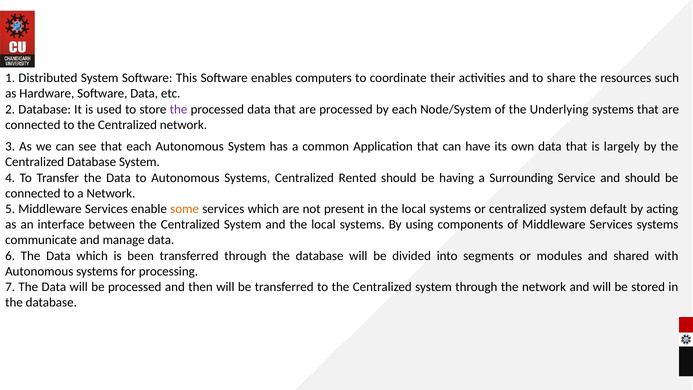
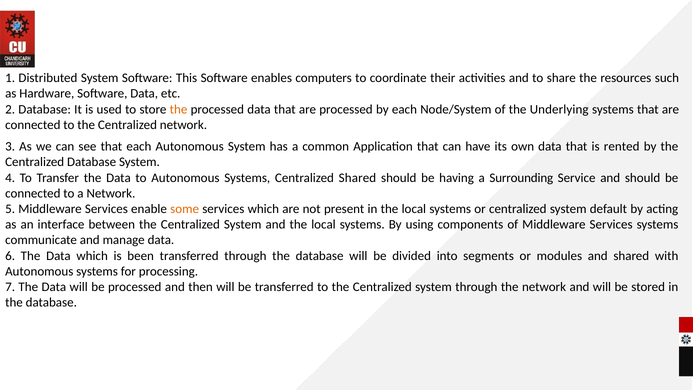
the at (179, 109) colour: purple -> orange
largely: largely -> rented
Centralized Rented: Rented -> Shared
